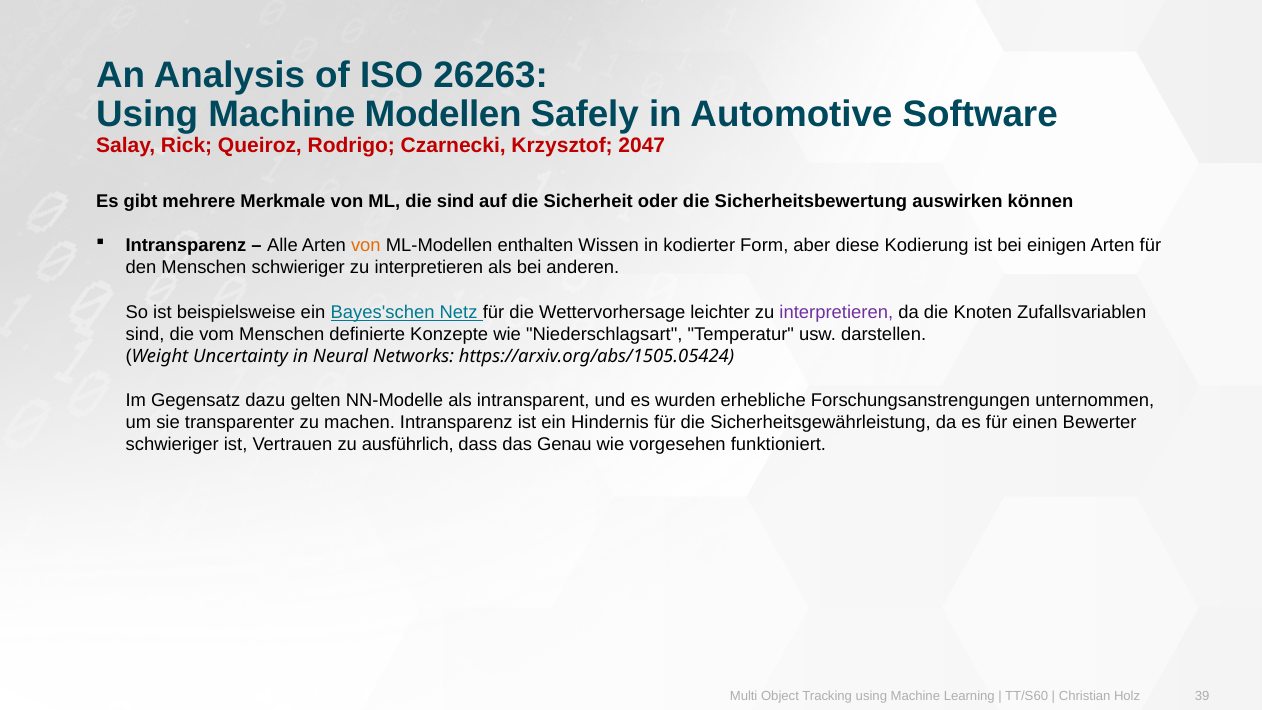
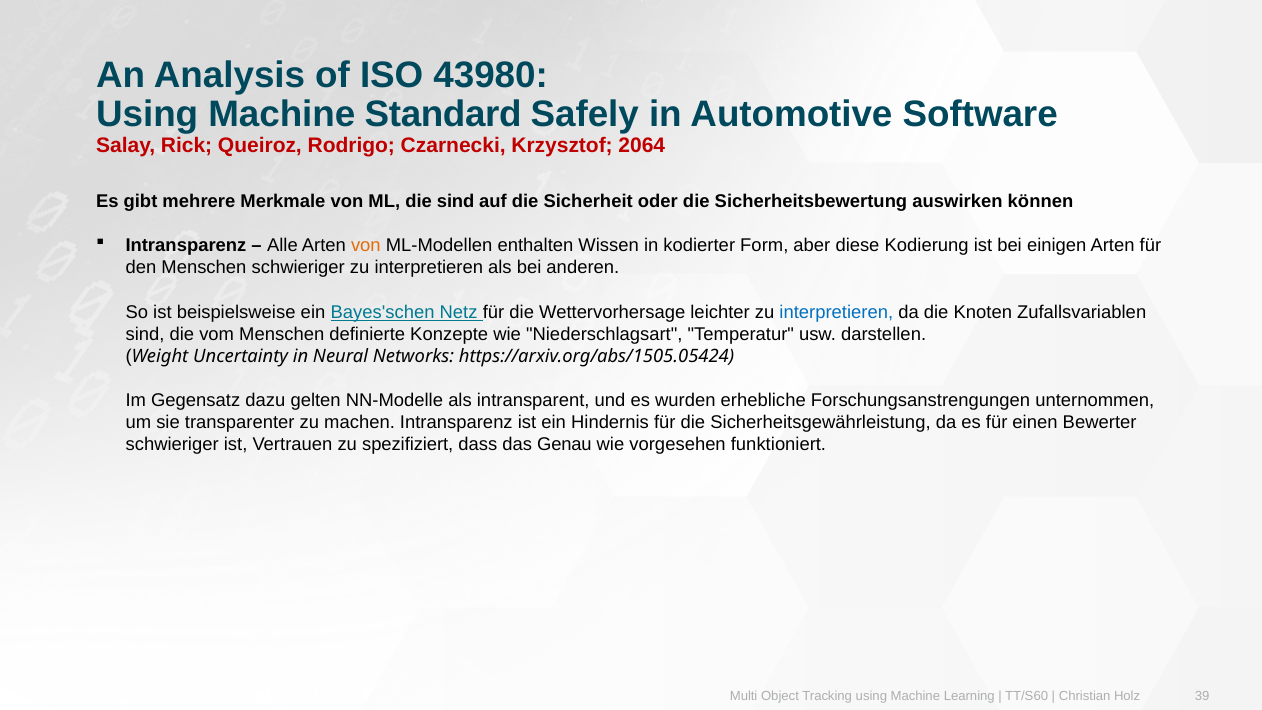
26263: 26263 -> 43980
Modellen: Modellen -> Standard
2047: 2047 -> 2064
interpretieren at (836, 312) colour: purple -> blue
ausführlich: ausführlich -> spezifiziert
